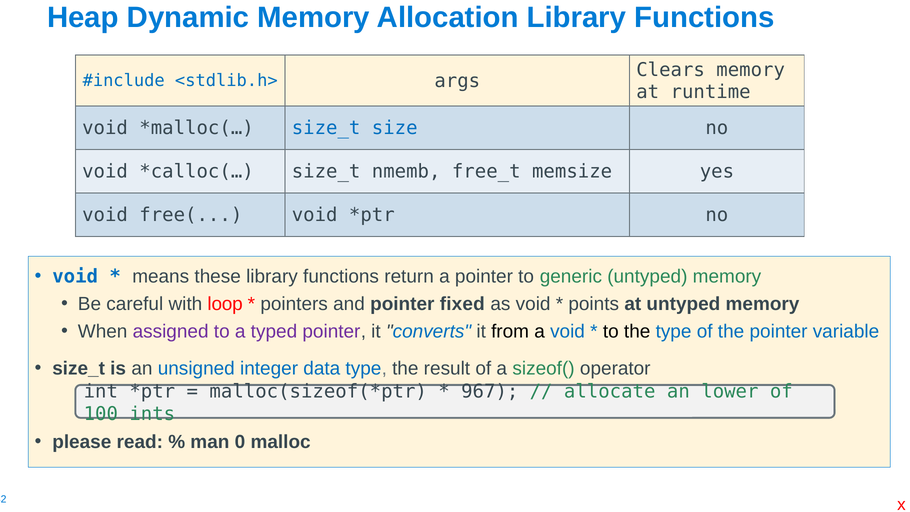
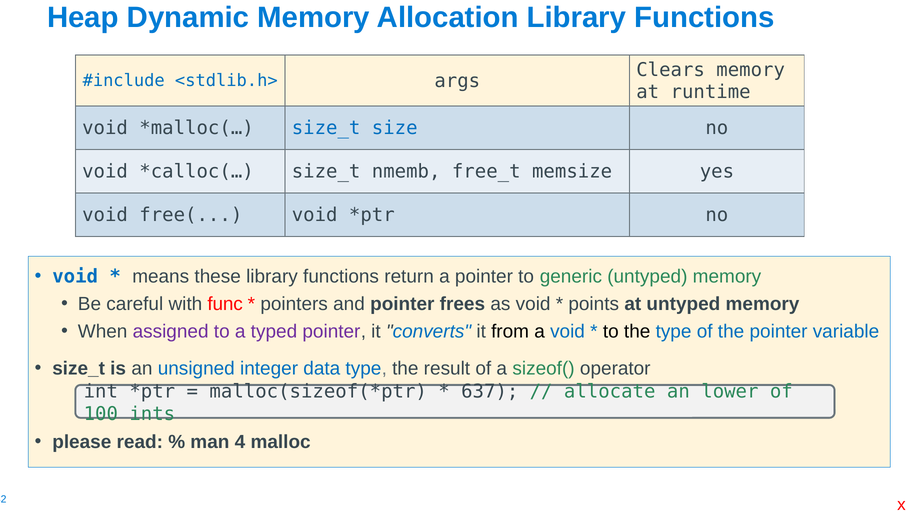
loop: loop -> func
fixed: fixed -> frees
967: 967 -> 637
0: 0 -> 4
